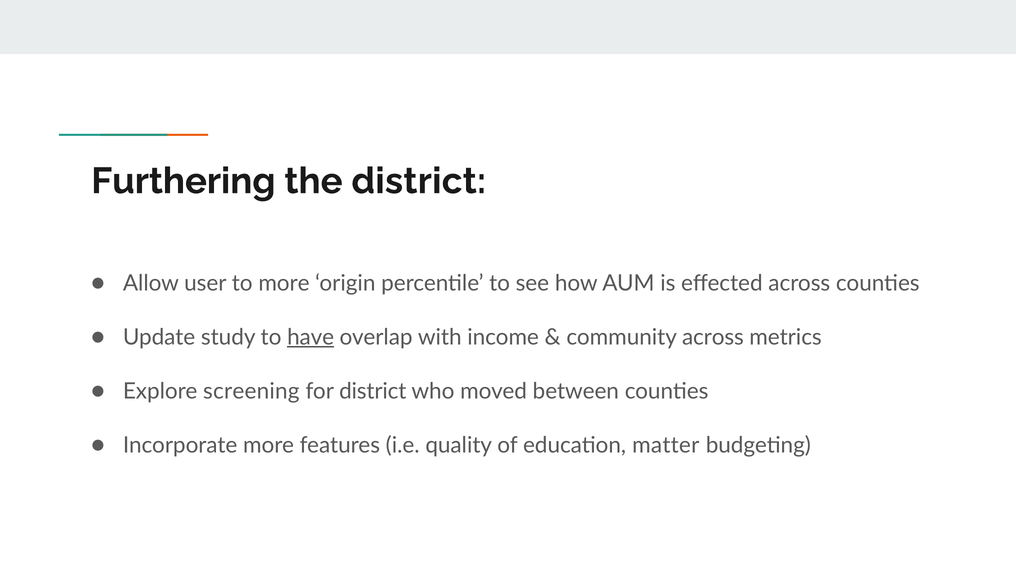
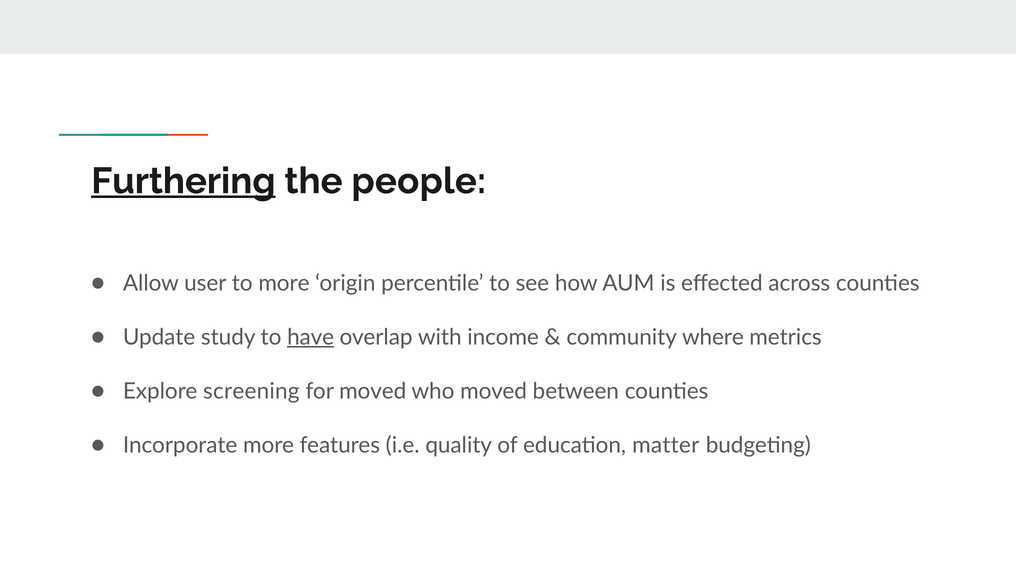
Furthering underline: none -> present
the district: district -> people
community across: across -> where
for district: district -> moved
